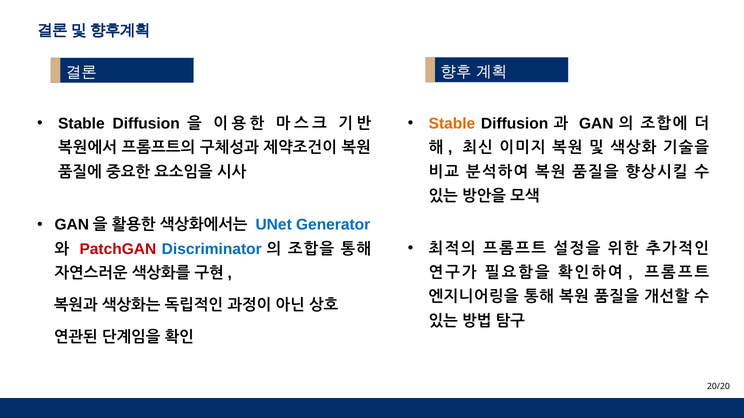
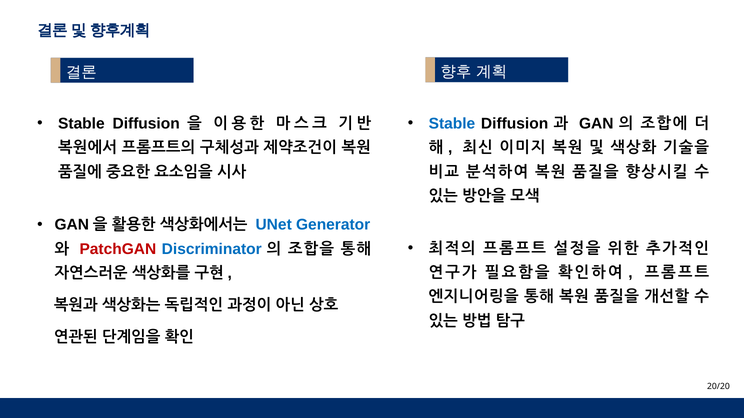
Stable at (452, 124) colour: orange -> blue
